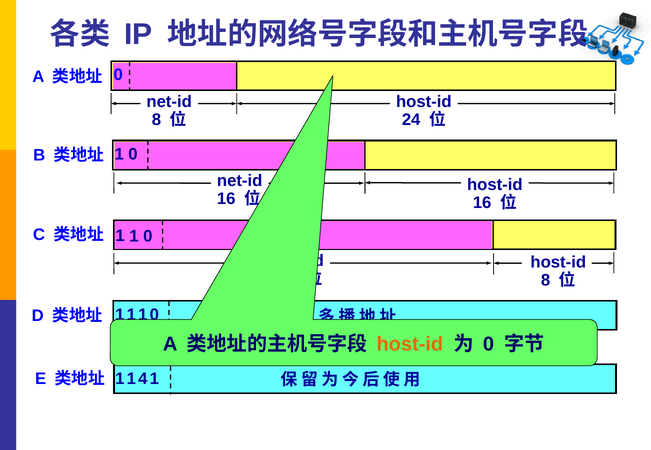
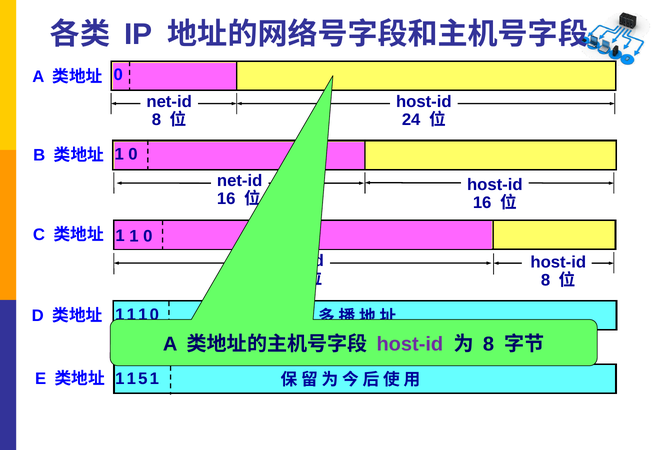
host-id at (410, 345) colour: orange -> purple
0 at (489, 345): 0 -> 8
4: 4 -> 5
